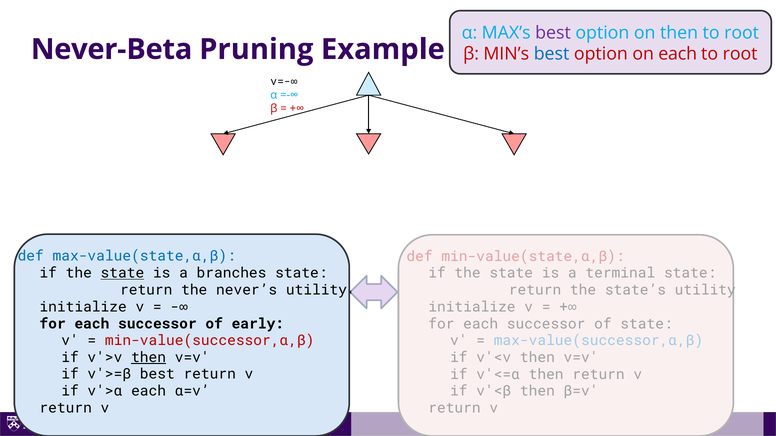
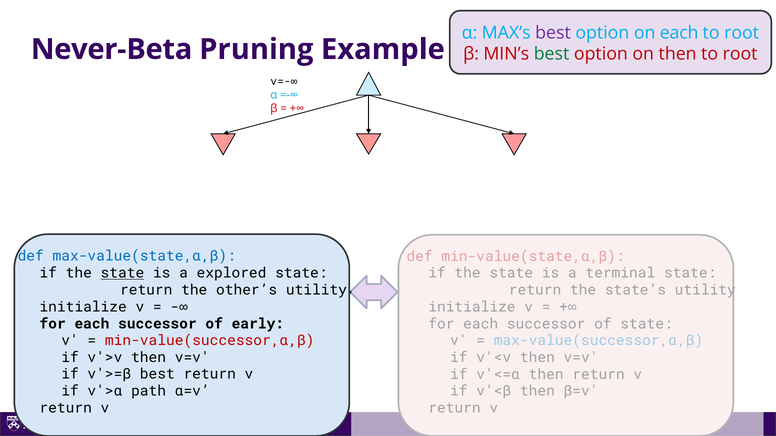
on then: then -> each
best at (552, 54) colour: blue -> green
on each: each -> then
branches: branches -> explored
never’s: never’s -> other’s
then at (149, 358) underline: present -> none
v'>α each: each -> path
